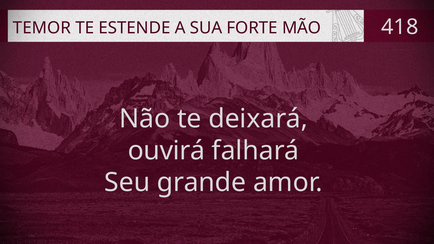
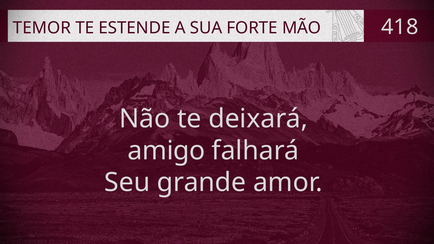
ouvirá: ouvirá -> amigo
